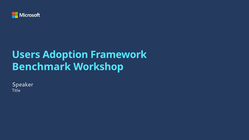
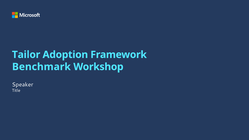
Users: Users -> Tailor
